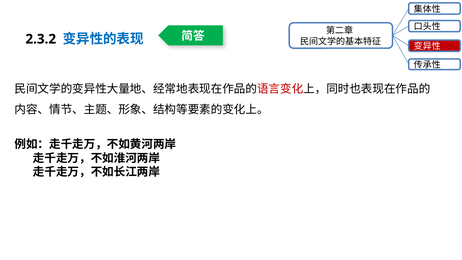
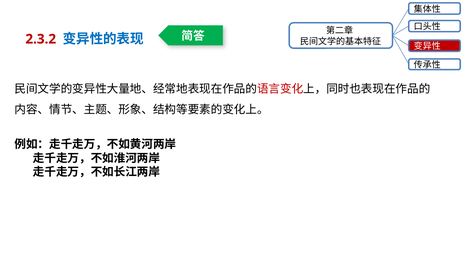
2.3.2 colour: black -> red
